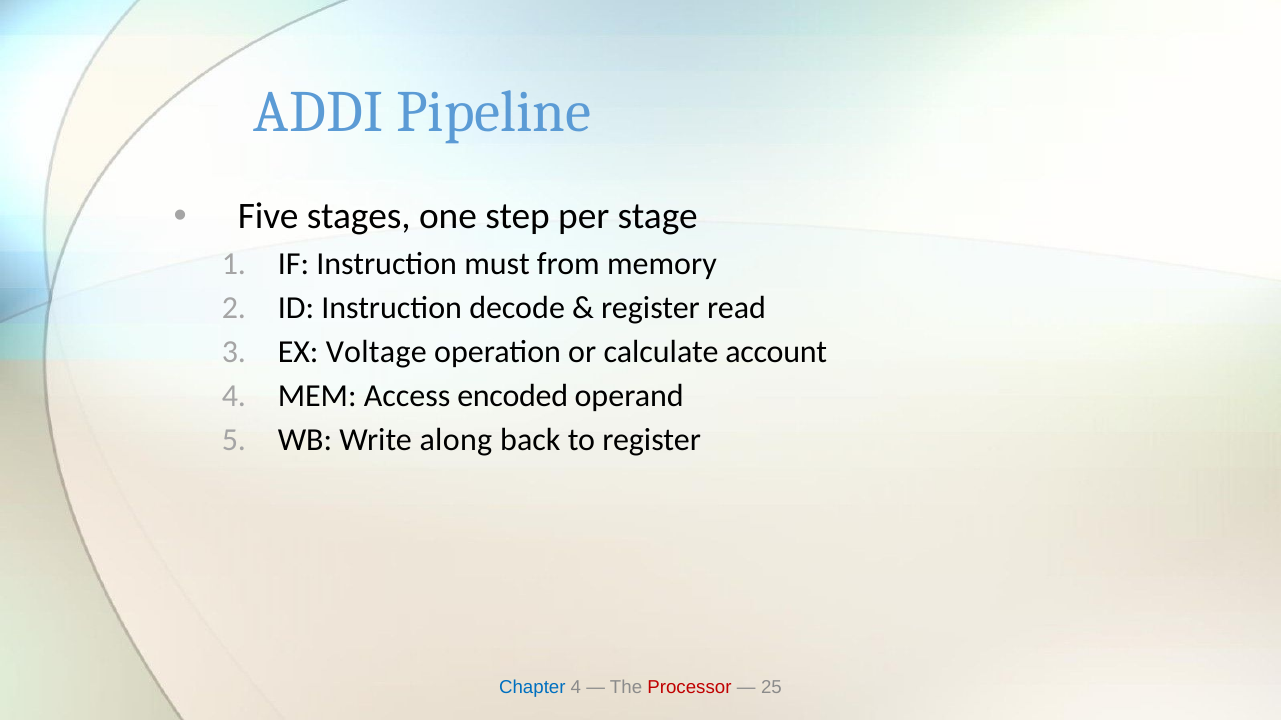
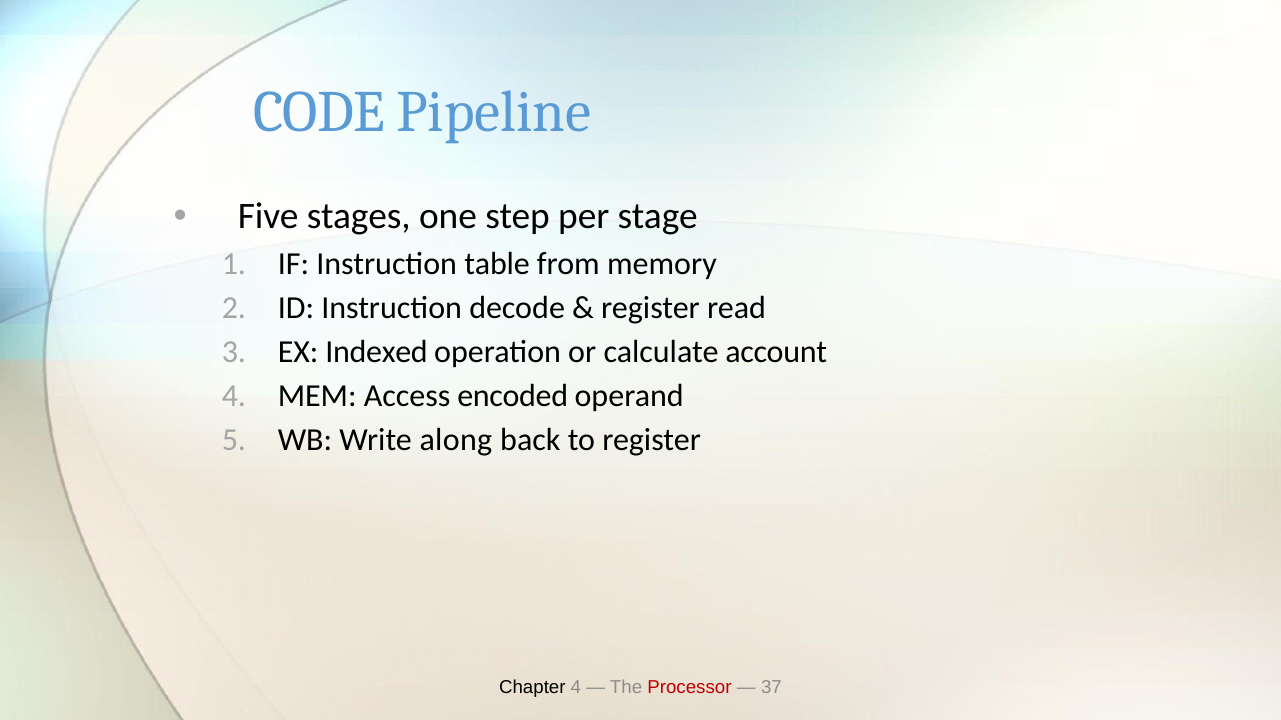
ADDI: ADDI -> CODE
must: must -> table
Voltage: Voltage -> Indexed
Chapter colour: blue -> black
25: 25 -> 37
